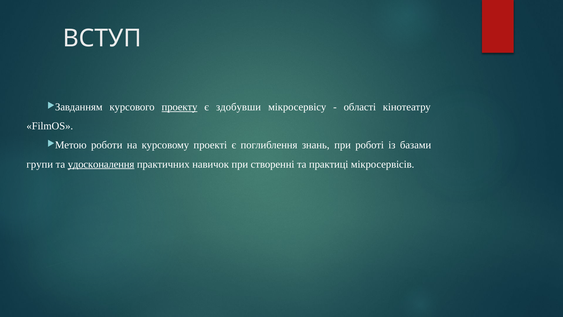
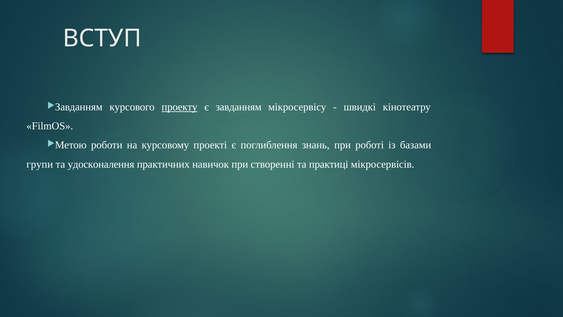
здобувши: здобувши -> завданням
області: області -> швидкі
удосконалення underline: present -> none
